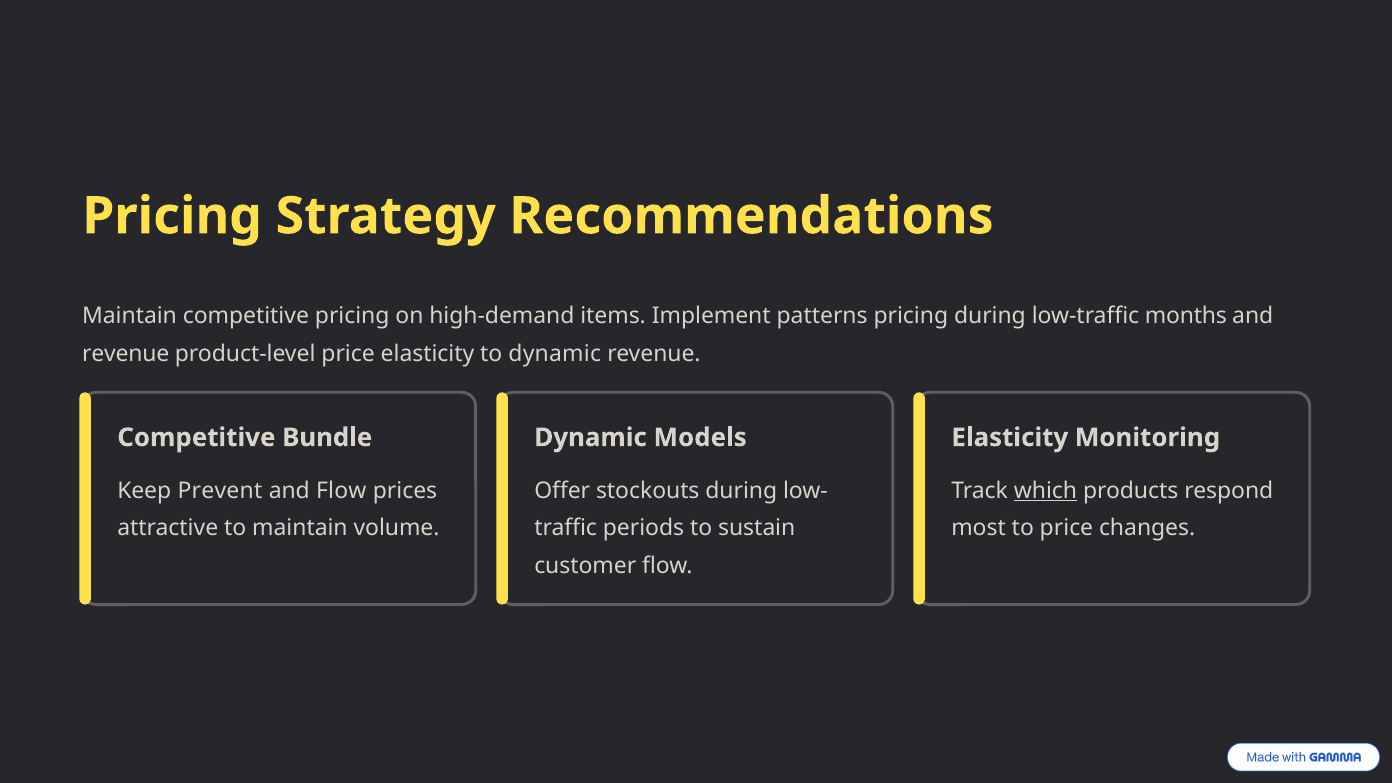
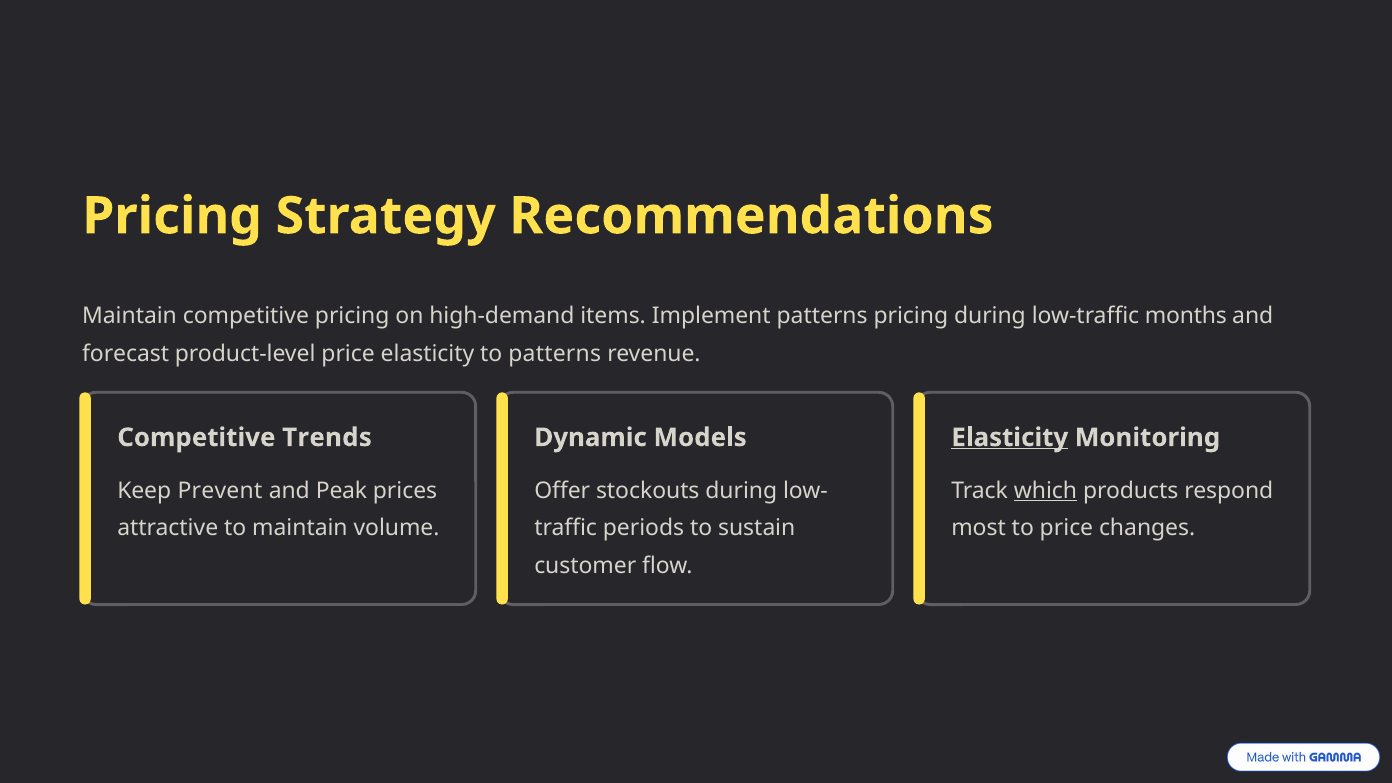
revenue at (126, 353): revenue -> forecast
to dynamic: dynamic -> patterns
Bundle: Bundle -> Trends
Elasticity at (1010, 438) underline: none -> present
and Flow: Flow -> Peak
